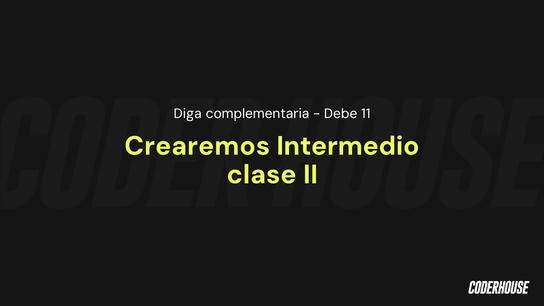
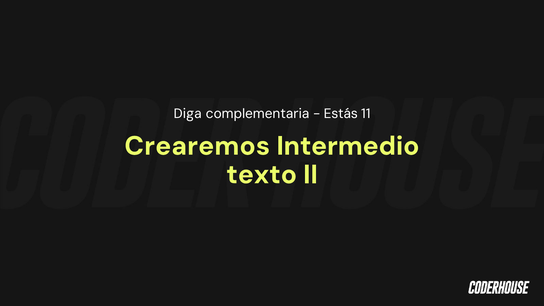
Debe: Debe -> Estás
clase: clase -> texto
